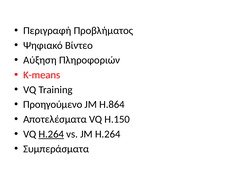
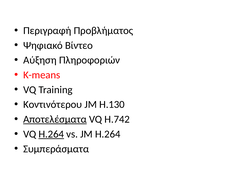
Προηγούμενο: Προηγούμενο -> Κοντινότερου
H.864: H.864 -> H.130
Αποτελέσματα underline: none -> present
H.150: H.150 -> H.742
